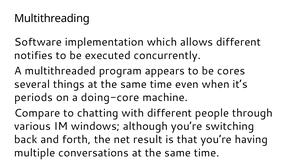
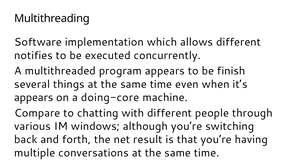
cores: cores -> finish
periods at (34, 97): periods -> appears
